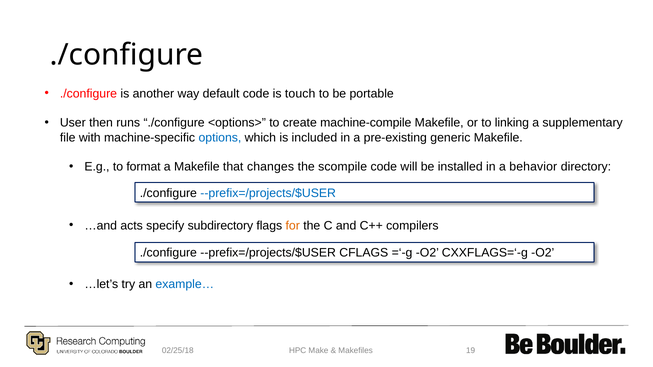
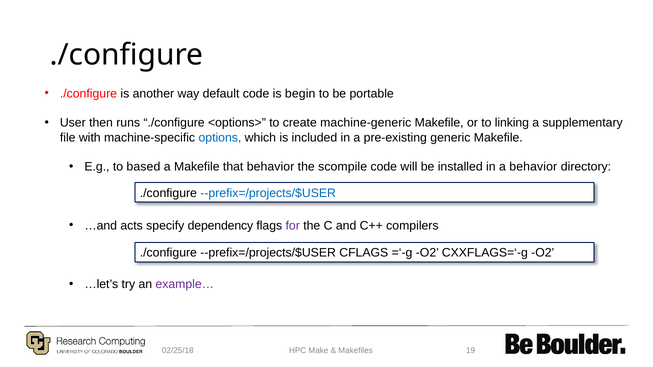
touch: touch -> begin
machine-compile: machine-compile -> machine-generic
format: format -> based
that changes: changes -> behavior
subdirectory: subdirectory -> dependency
for colour: orange -> purple
example… colour: blue -> purple
